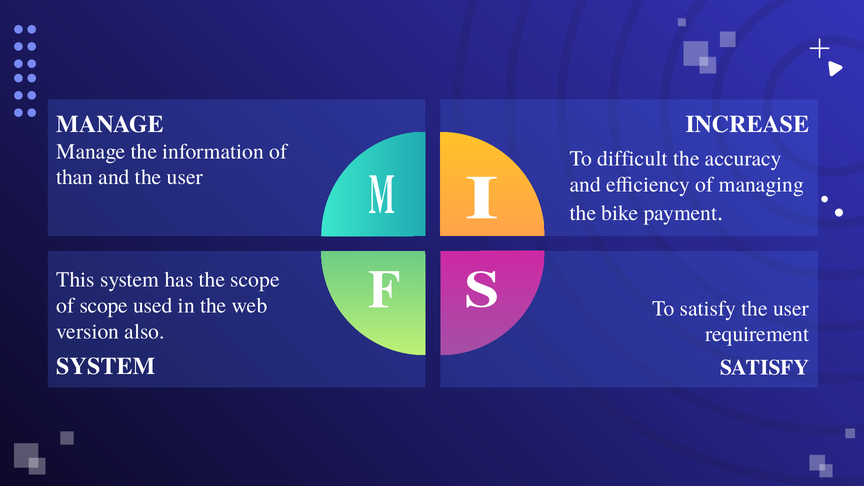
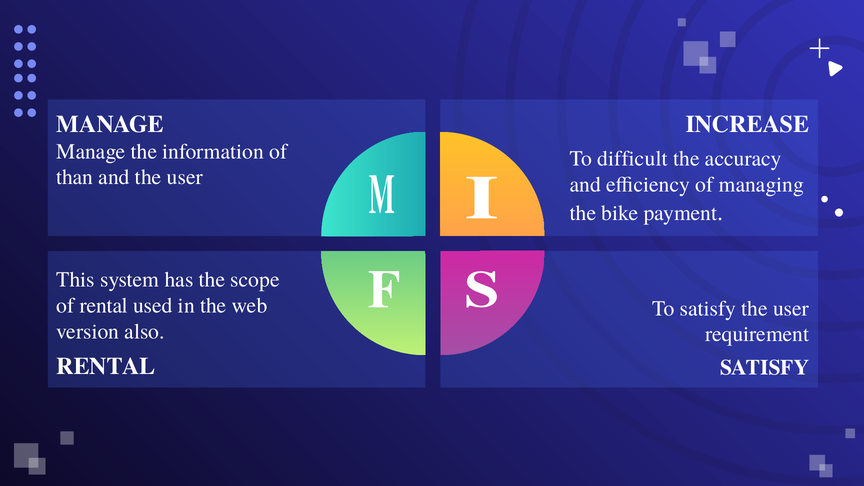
of scope: scope -> rental
SYSTEM at (106, 366): SYSTEM -> RENTAL
